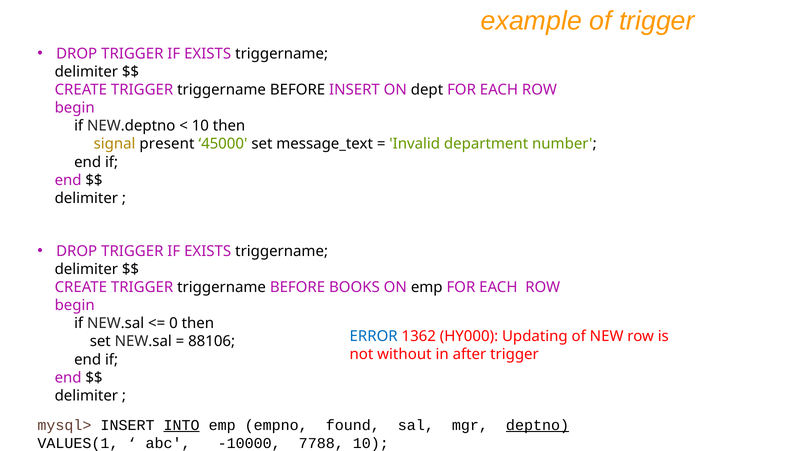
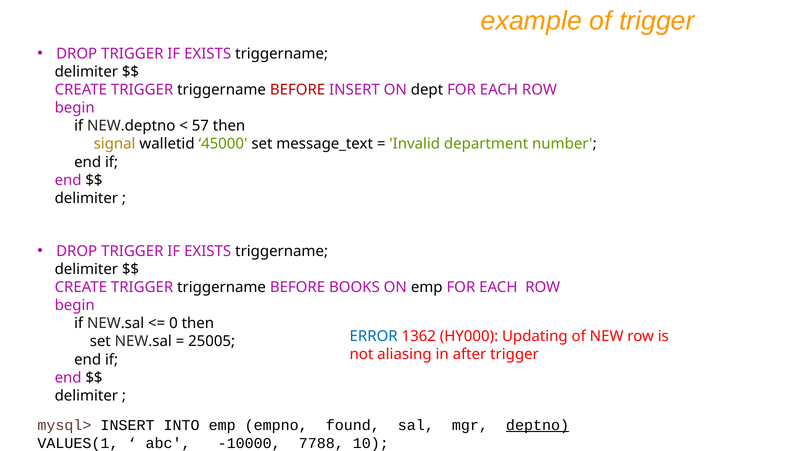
BEFORE at (298, 90) colour: black -> red
10 at (200, 126): 10 -> 57
present: present -> walletid
88106: 88106 -> 25005
without: without -> aliasing
INTO underline: present -> none
